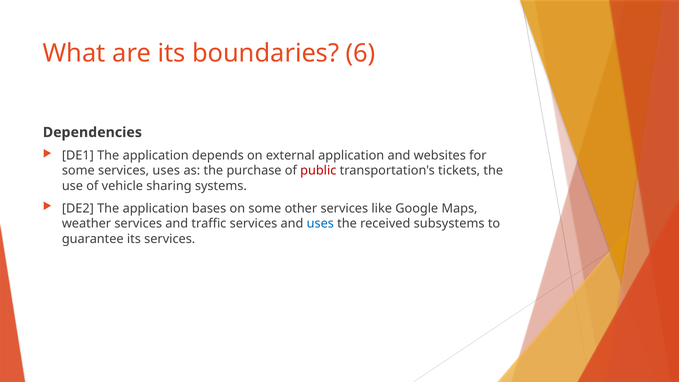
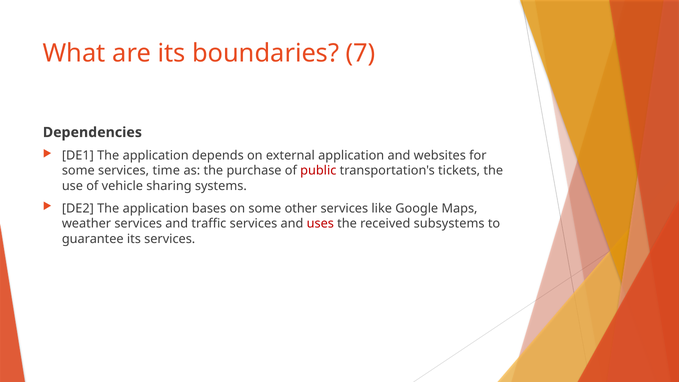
6: 6 -> 7
services uses: uses -> time
uses at (320, 224) colour: blue -> red
